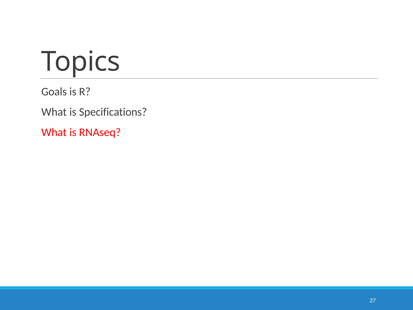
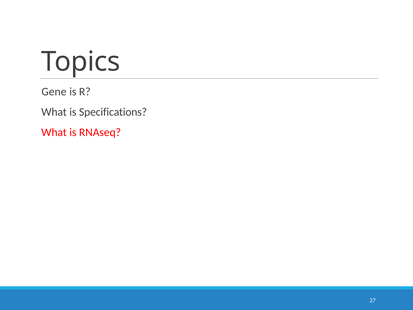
Goals: Goals -> Gene
